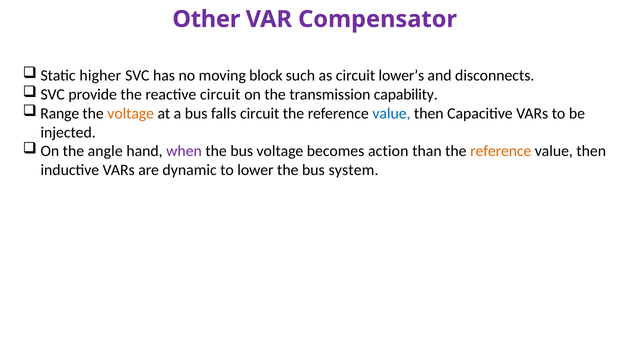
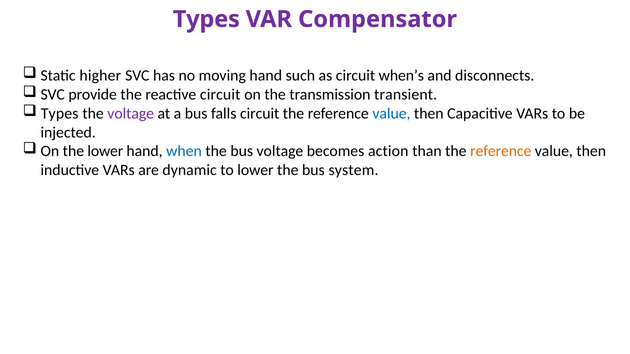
Other at (206, 19): Other -> Types
moving block: block -> hand
lower’s: lower’s -> when’s
capability: capability -> transient
Range at (60, 114): Range -> Types
voltage at (131, 114) colour: orange -> purple
the angle: angle -> lower
when colour: purple -> blue
